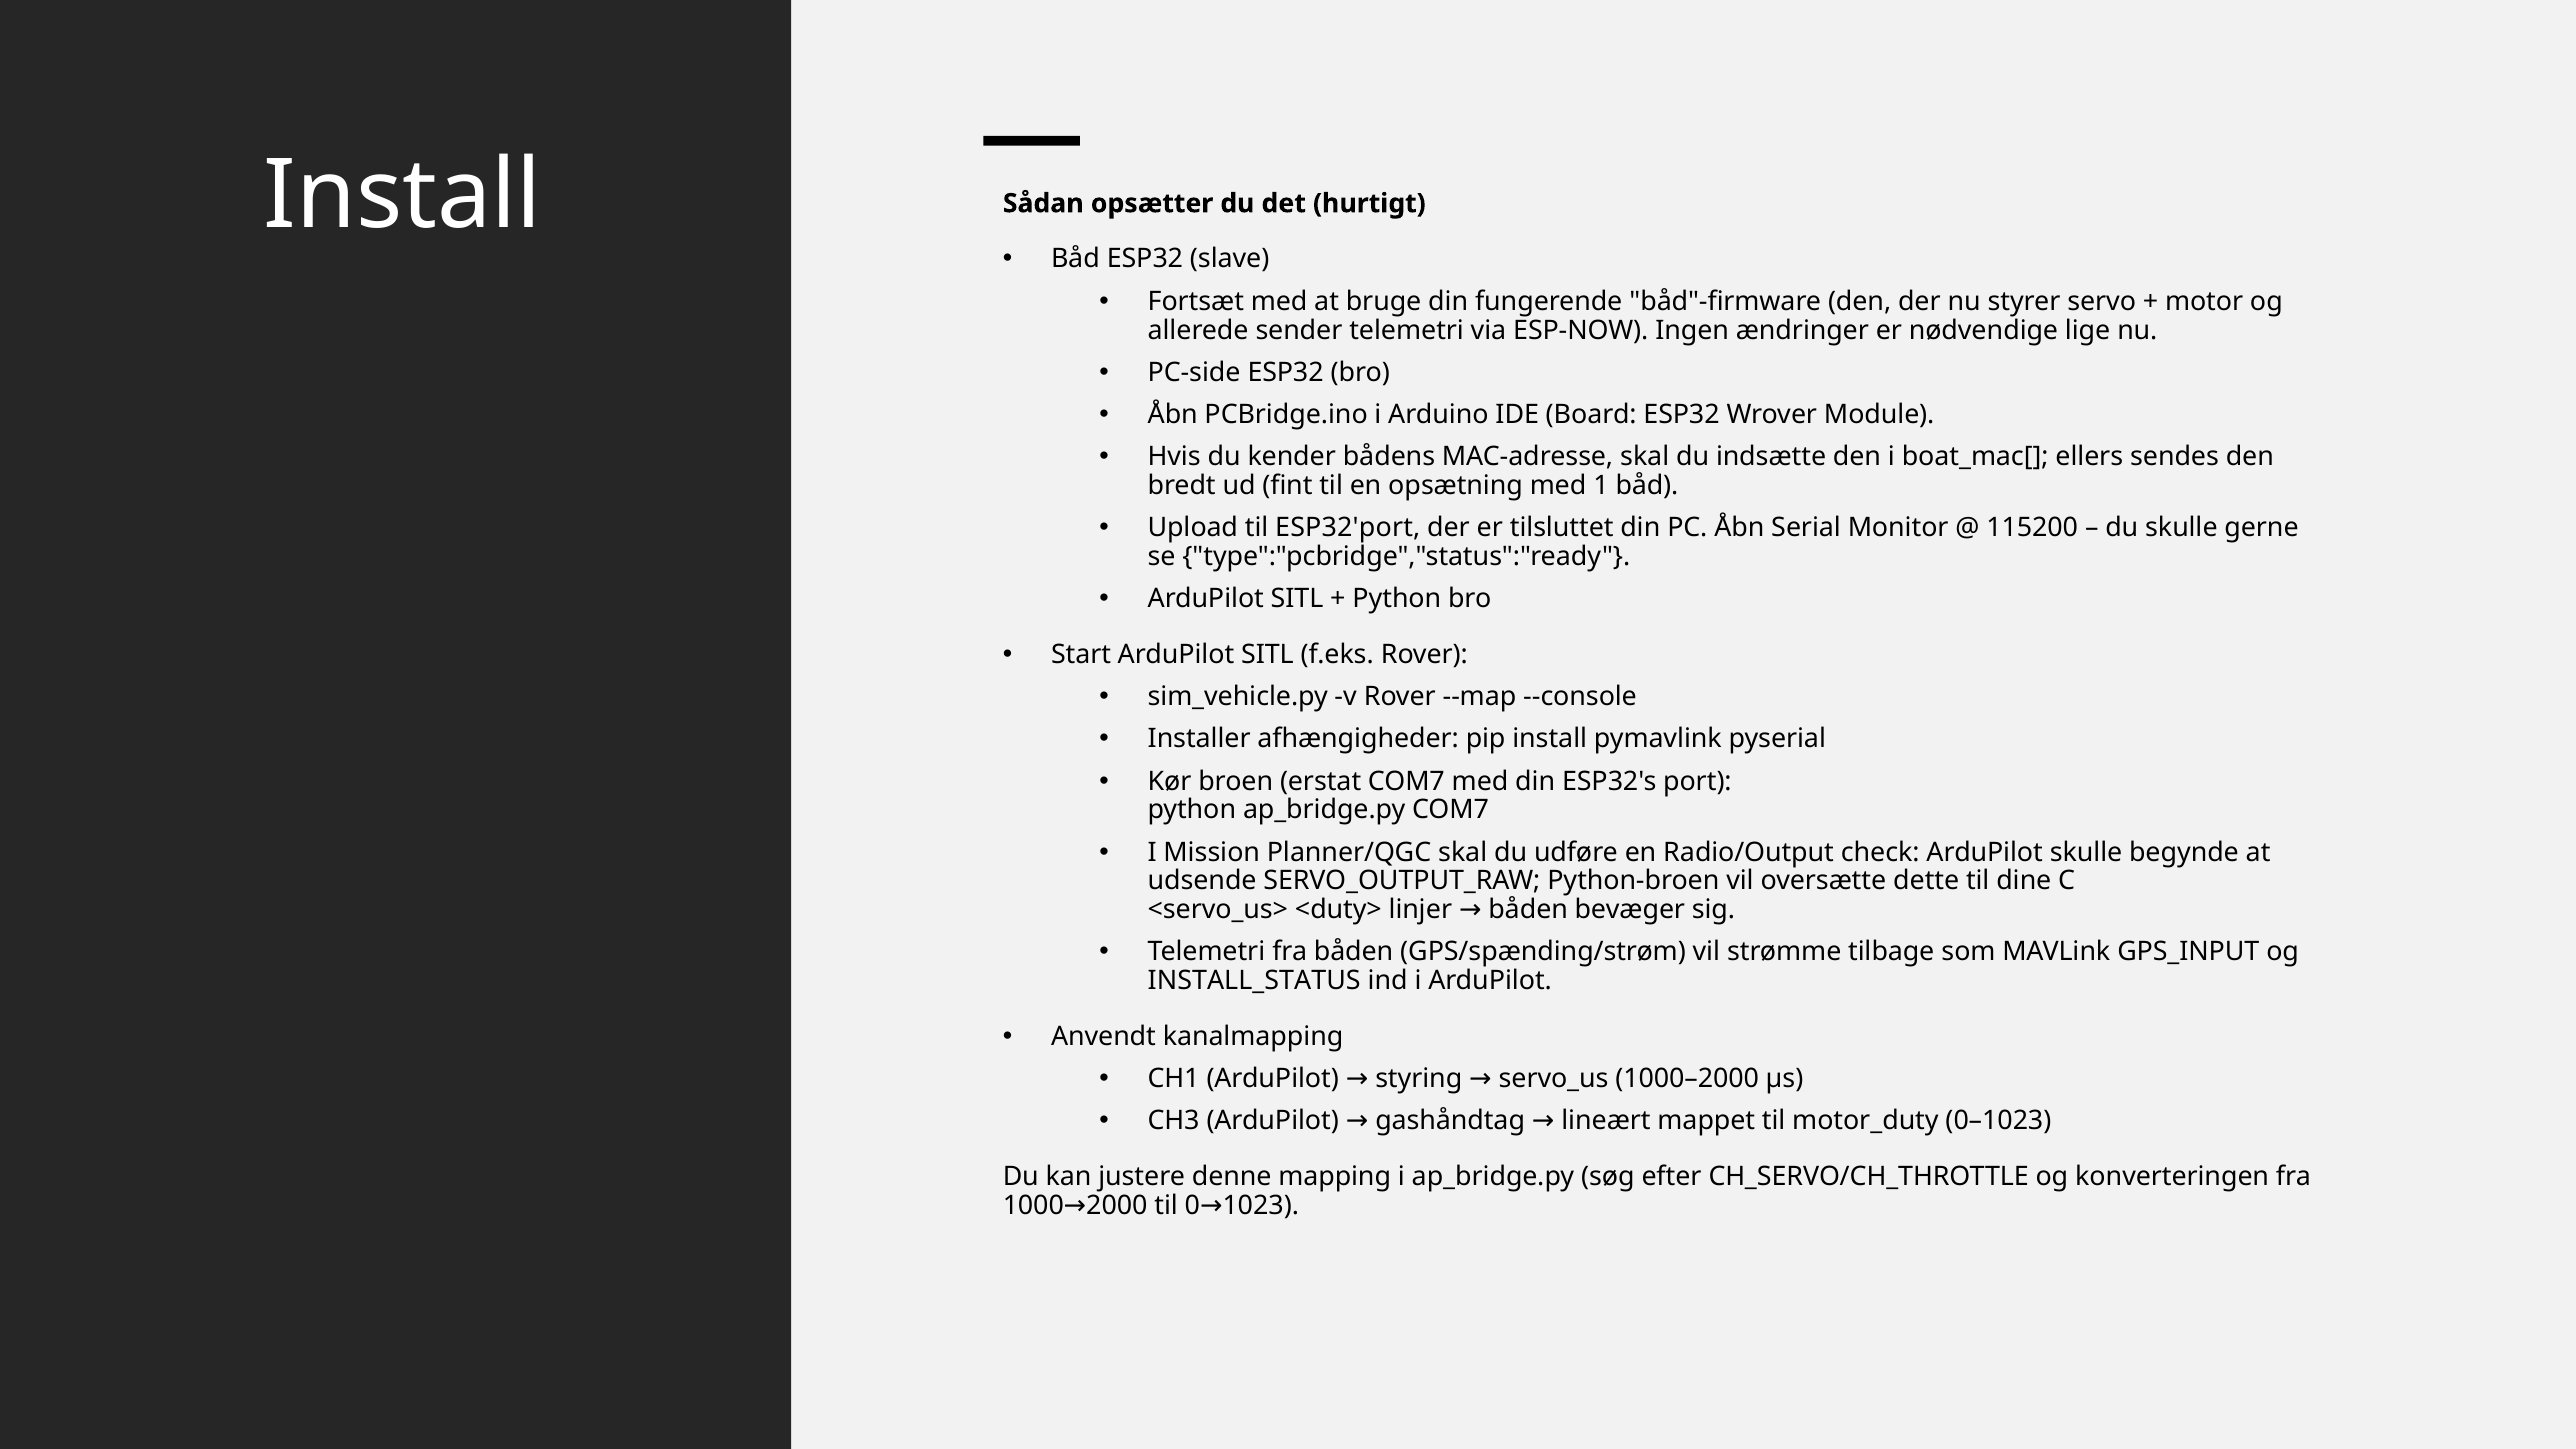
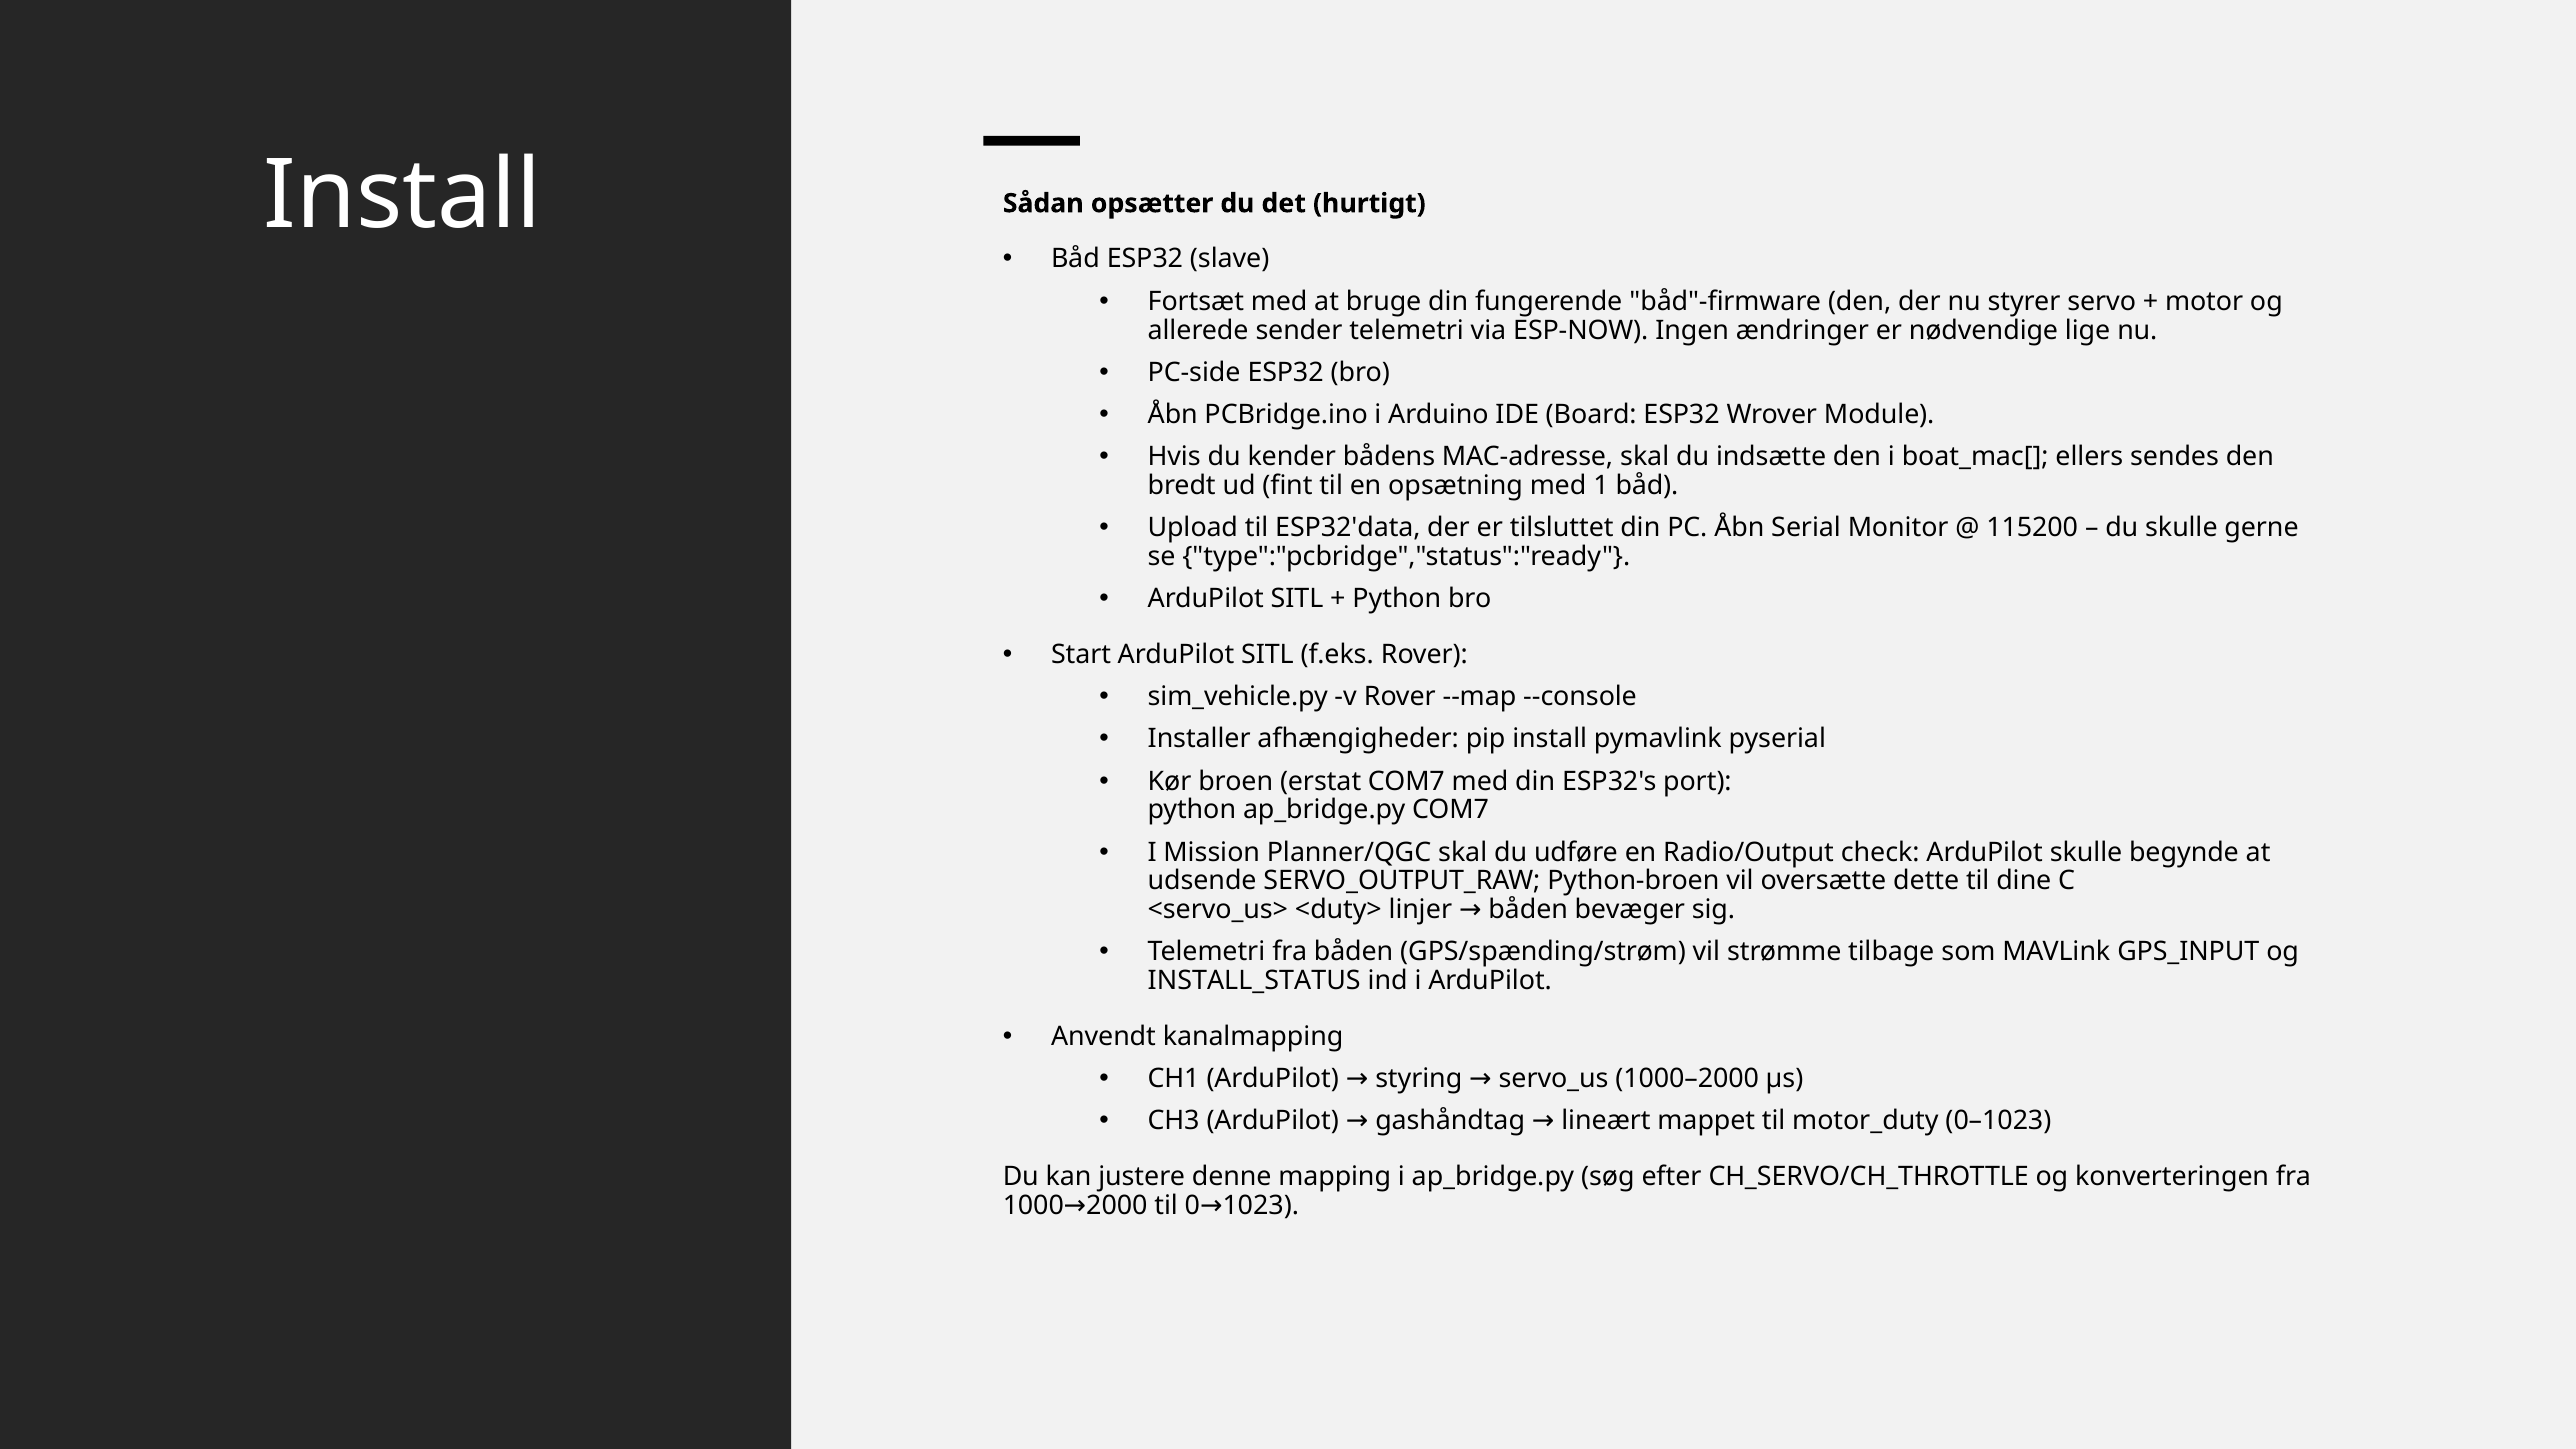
ESP32'port: ESP32'port -> ESP32'data
